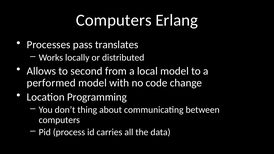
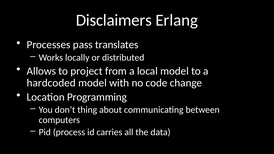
Computers at (114, 20): Computers -> Disclaimers
second: second -> project
performed: performed -> hardcoded
